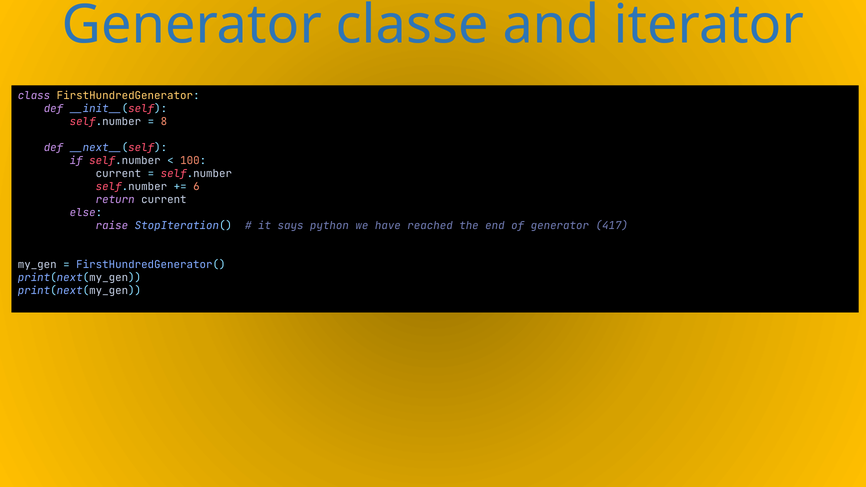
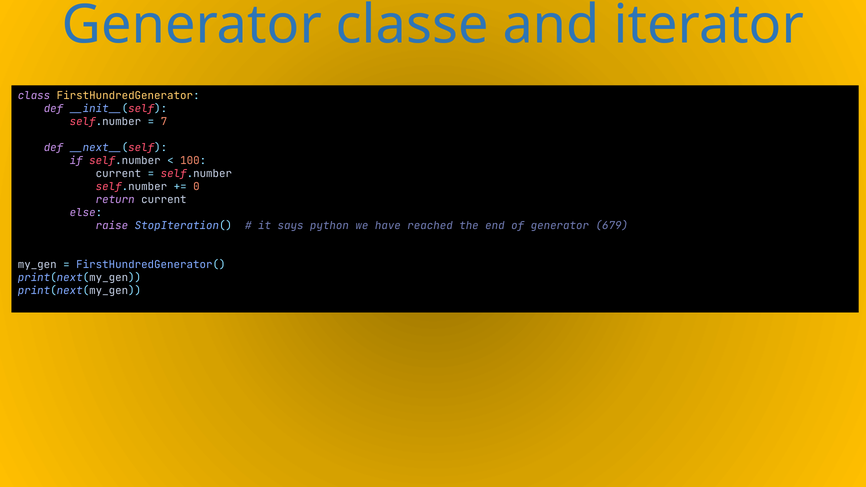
8: 8 -> 7
6: 6 -> 0
417: 417 -> 679
